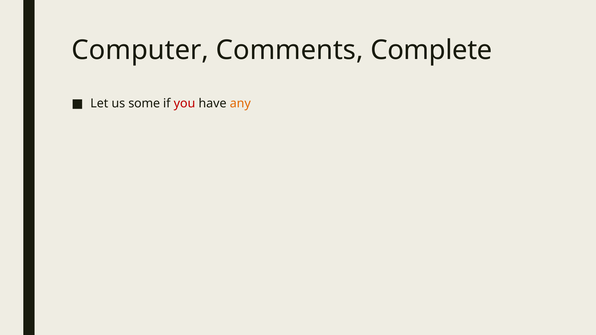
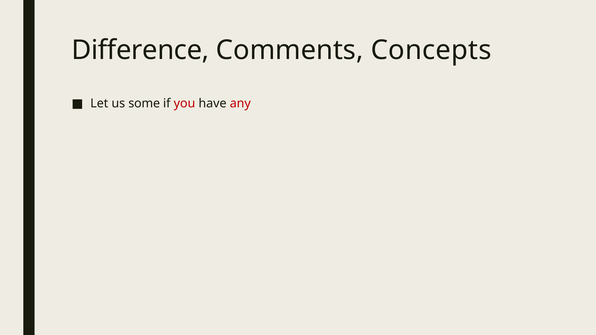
Computer: Computer -> Difference
Complete: Complete -> Concepts
any colour: orange -> red
